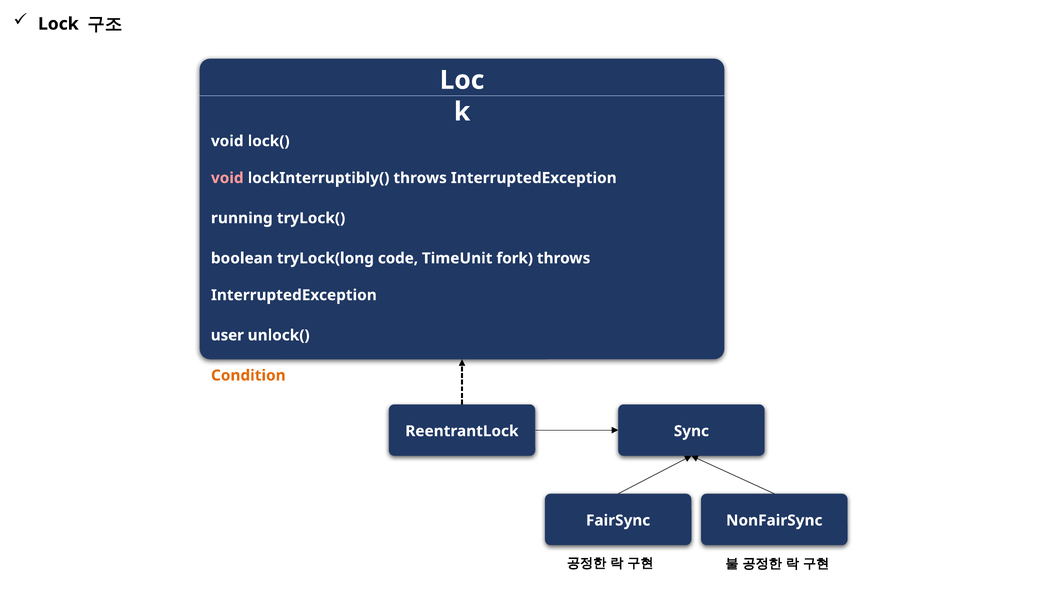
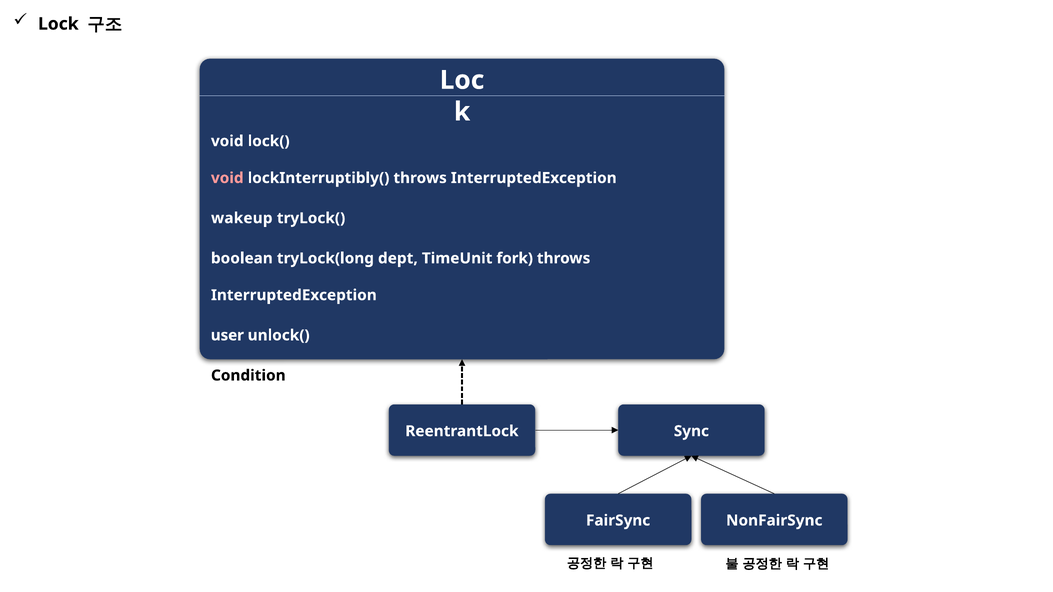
running: running -> wakeup
code: code -> dept
Condition colour: orange -> black
